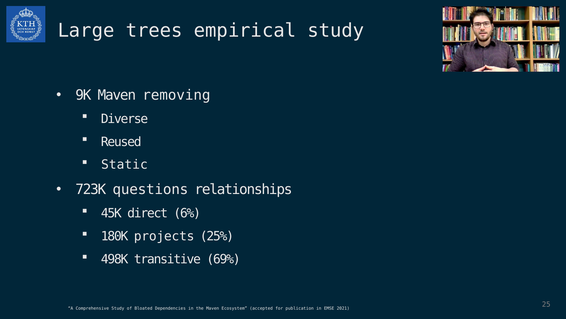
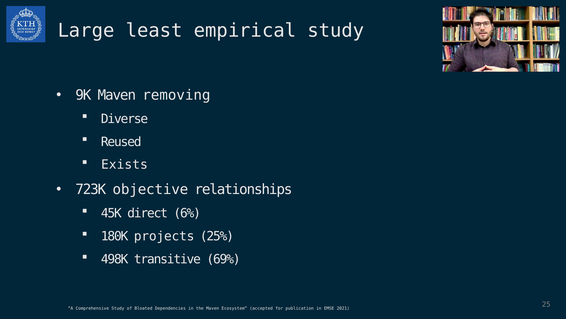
trees: trees -> least
Static: Static -> Exists
questions: questions -> objective
